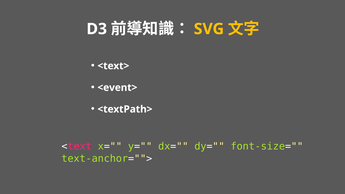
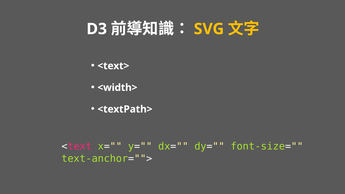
<event>: <event> -> <width>
